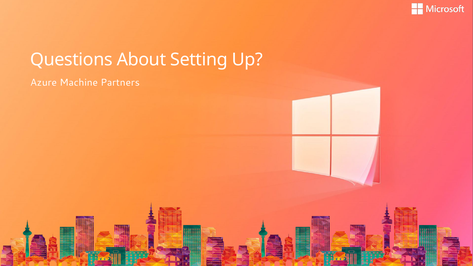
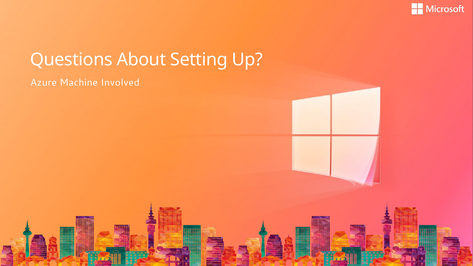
Partners: Partners -> Involved
